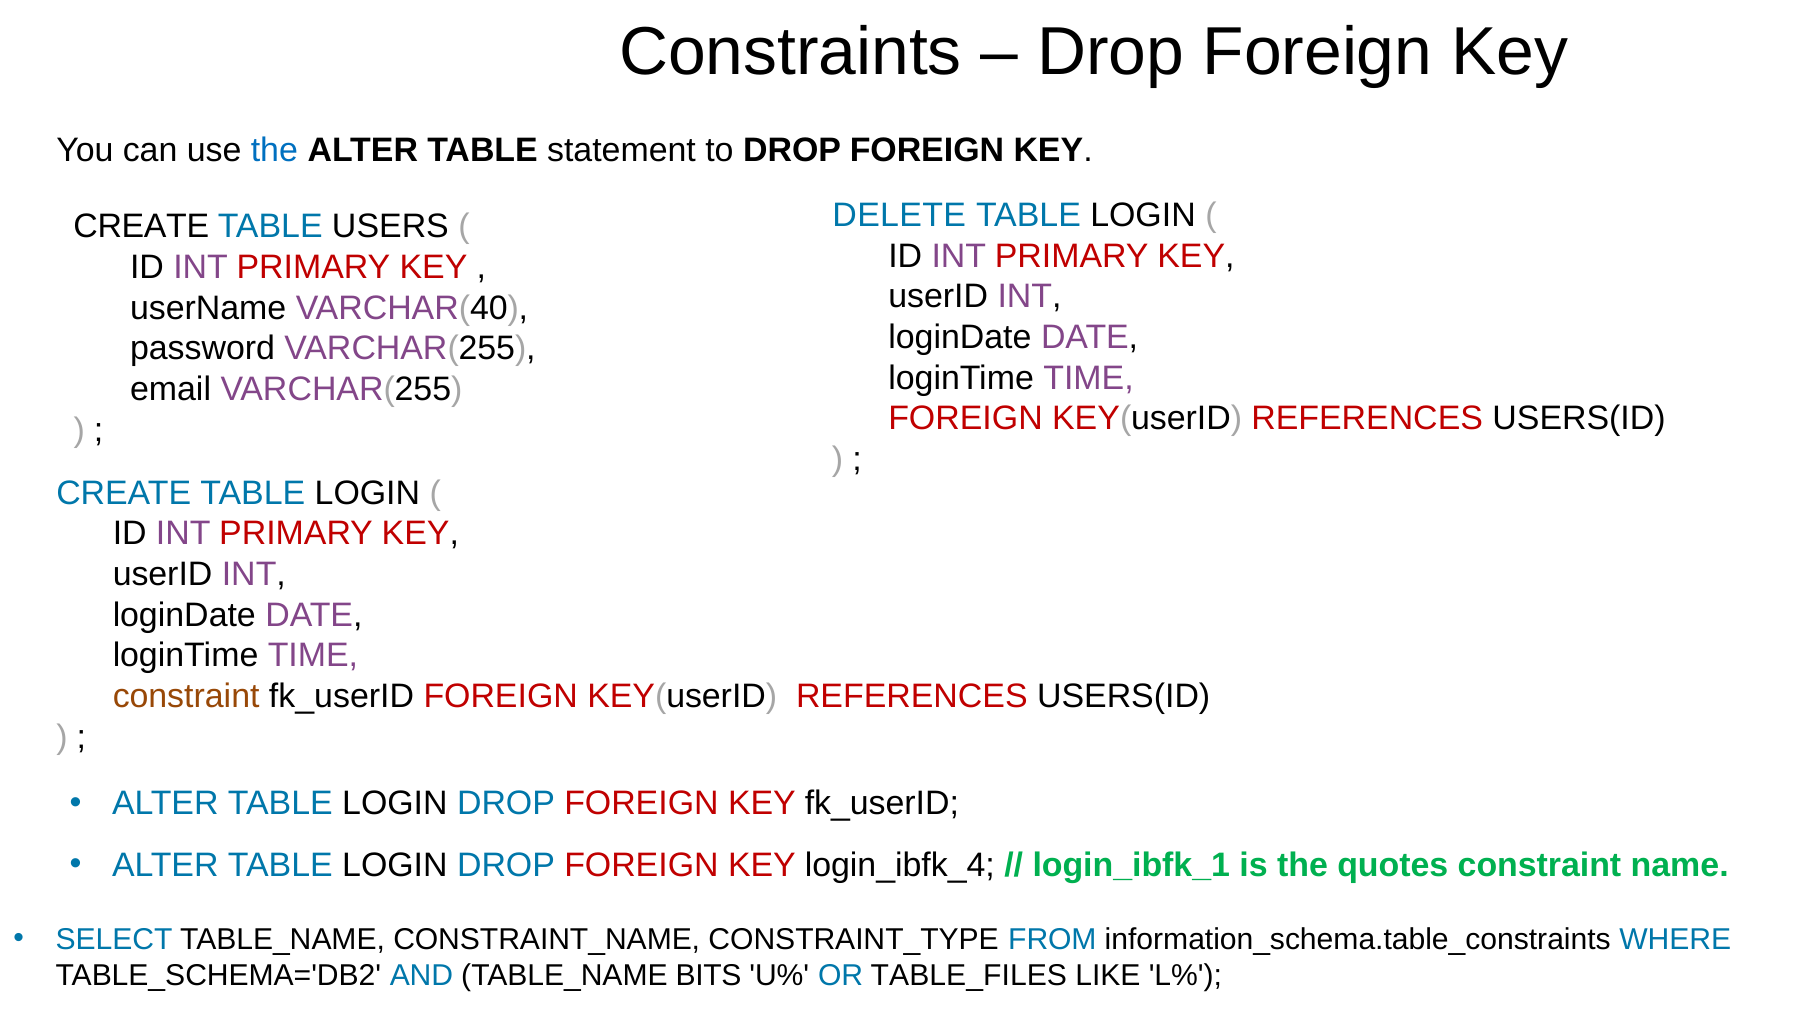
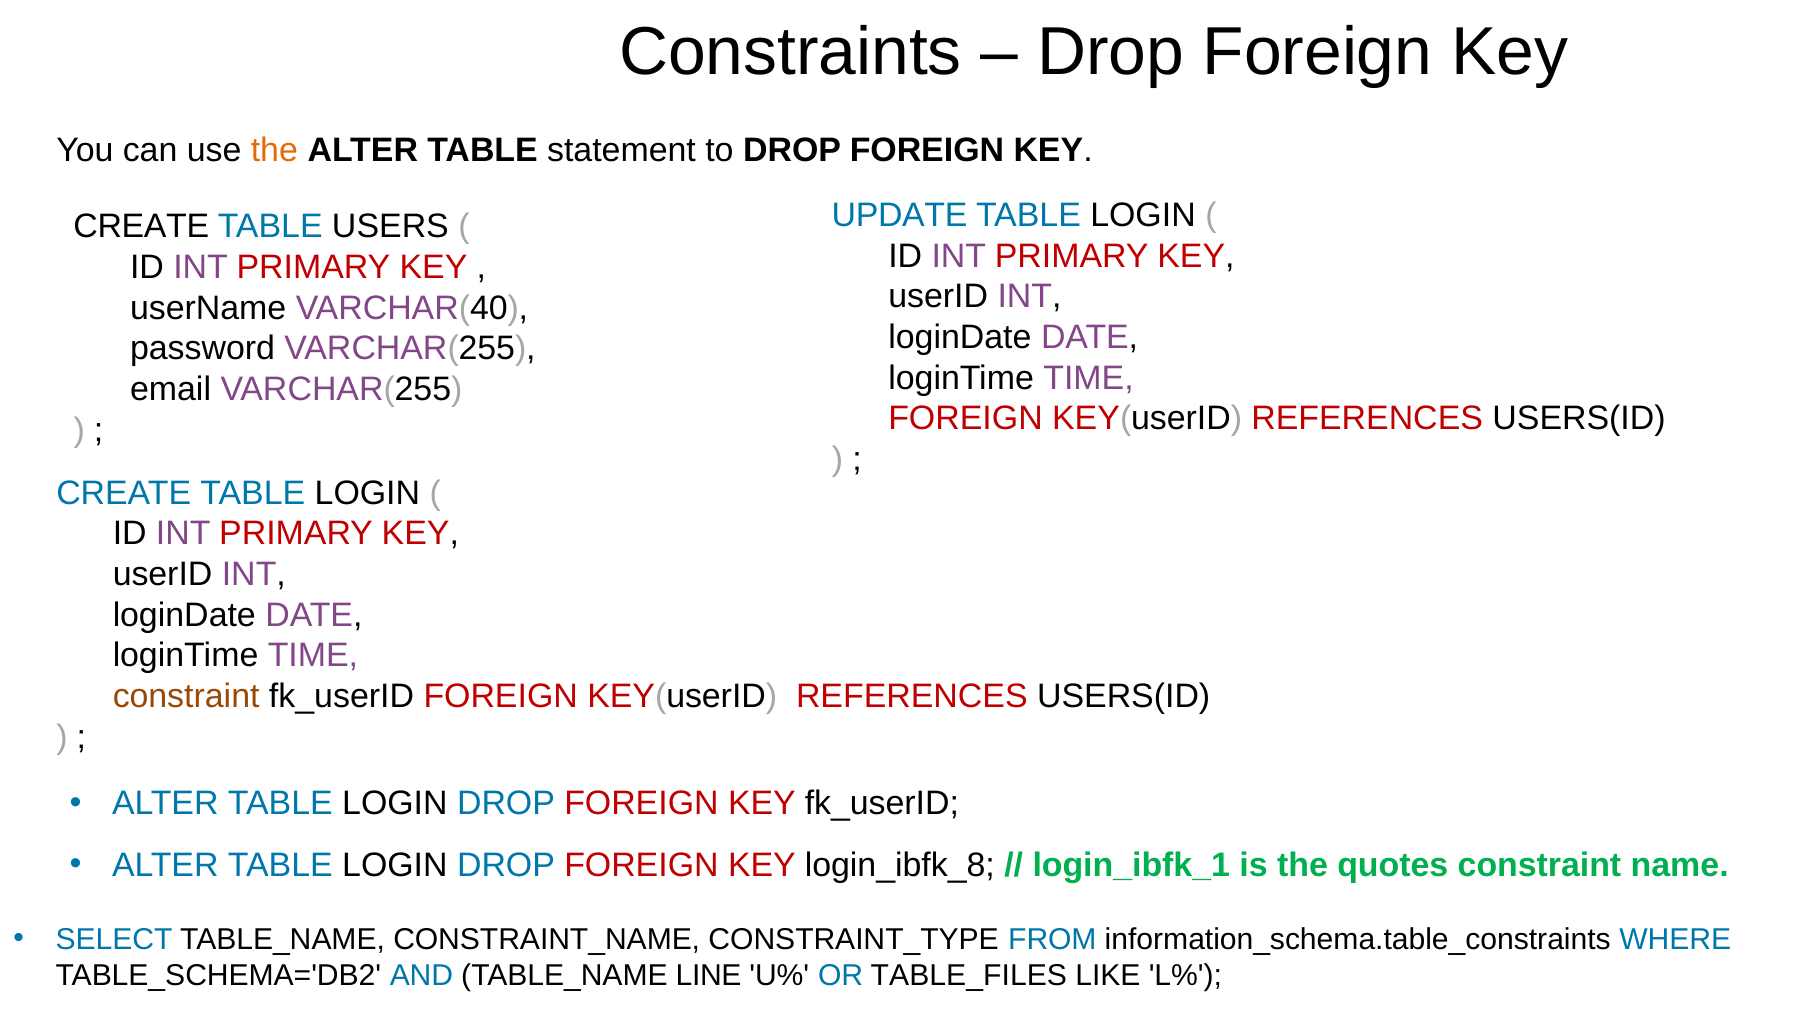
the at (274, 151) colour: blue -> orange
DELETE: DELETE -> UPDATE
login_ibfk_4: login_ibfk_4 -> login_ibfk_8
BITS: BITS -> LINE
